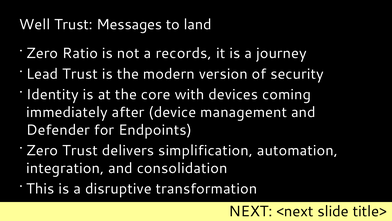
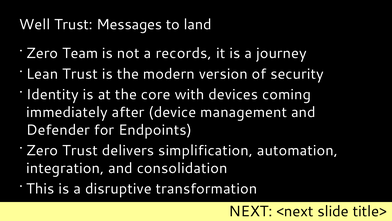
Ratio: Ratio -> Team
Lead: Lead -> Lean
